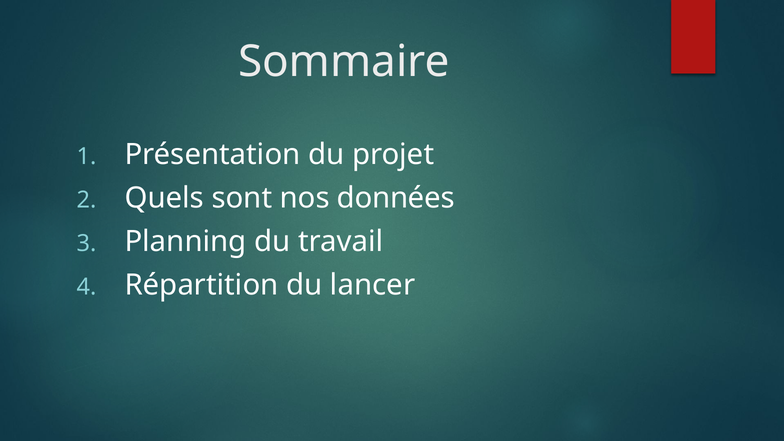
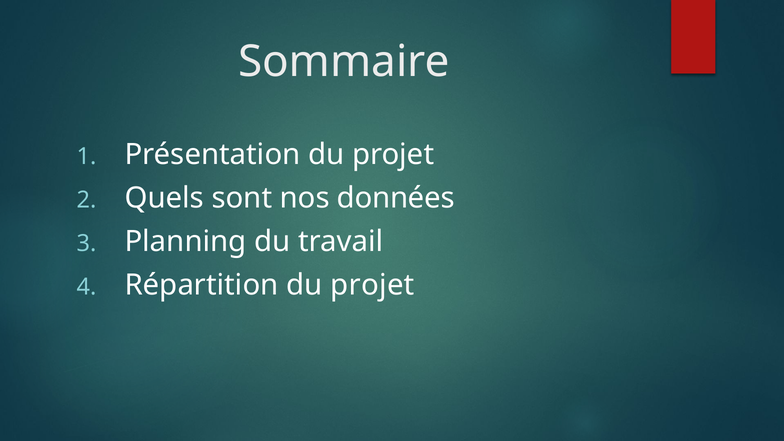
Répartition du lancer: lancer -> projet
